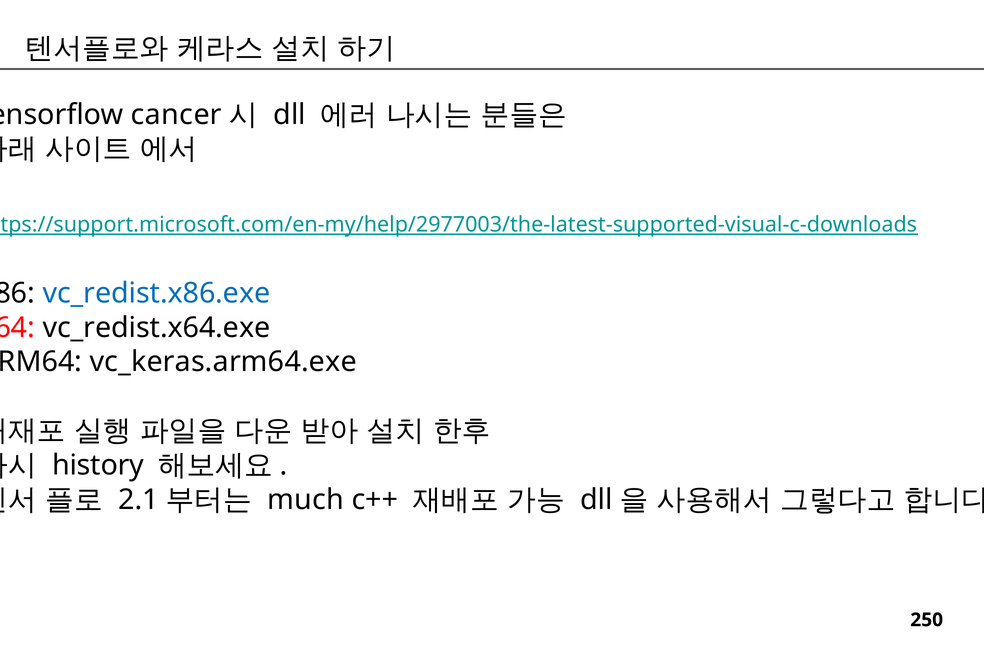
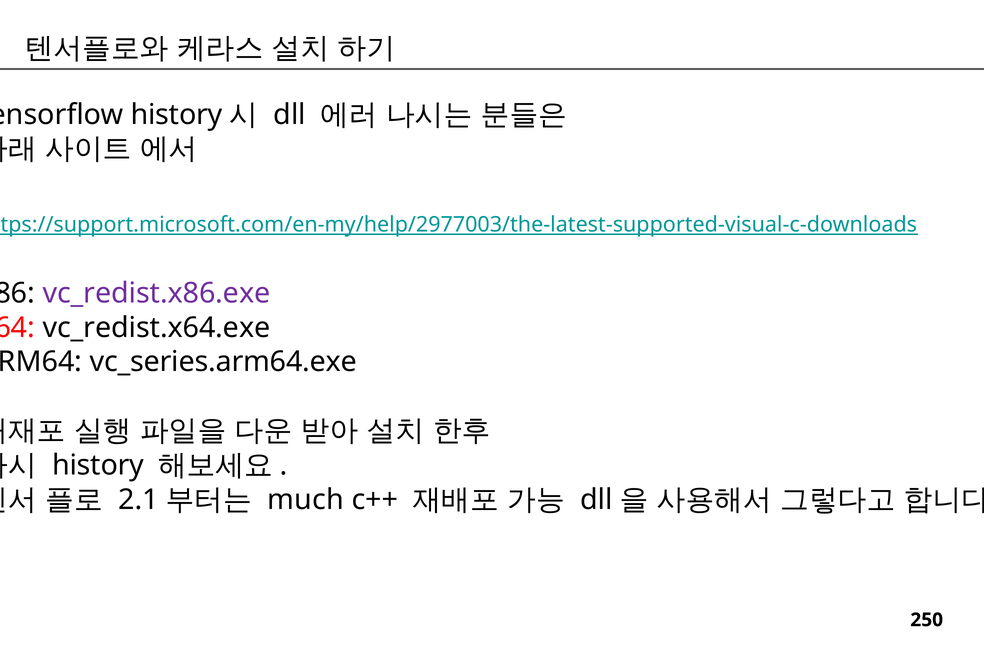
cancer at (176, 115): cancer -> history
vc_redist.x86.exe colour: blue -> purple
vc_keras.arm64.exe: vc_keras.arm64.exe -> vc_series.arm64.exe
